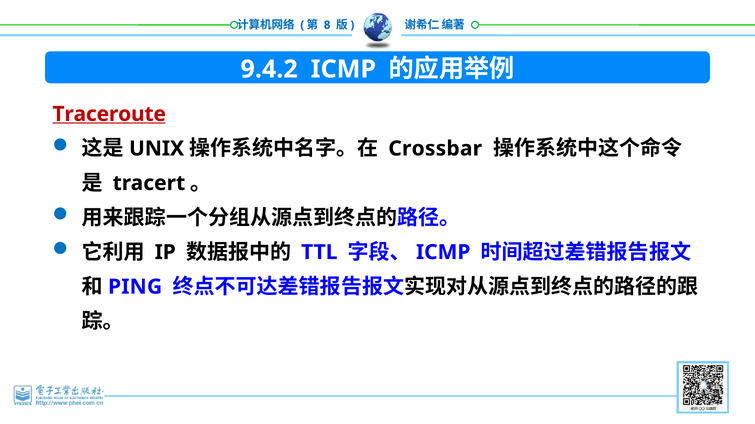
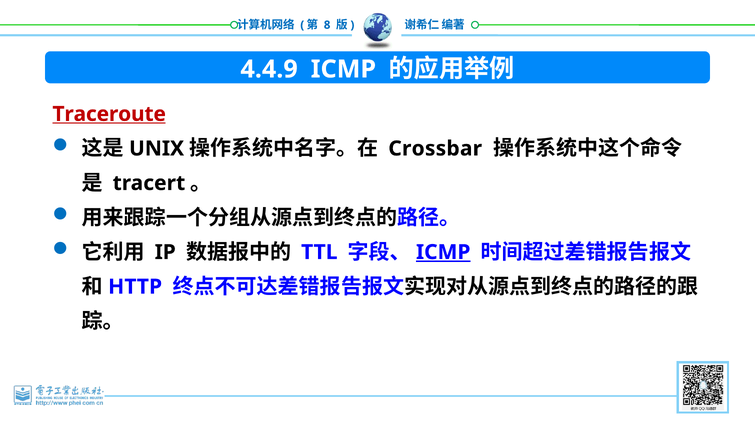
9.4.2: 9.4.2 -> 4.4.9
ICMP at (443, 253) underline: none -> present
PING: PING -> HTTP
